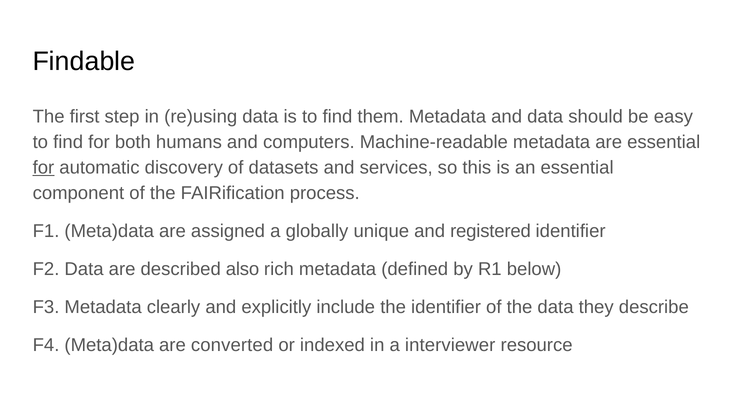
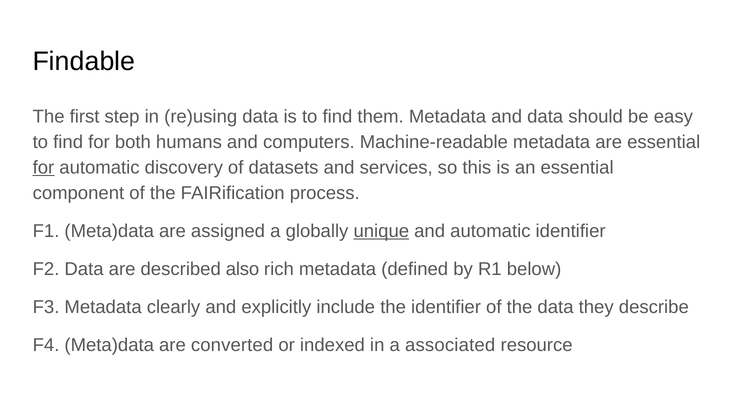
unique underline: none -> present
and registered: registered -> automatic
interviewer: interviewer -> associated
